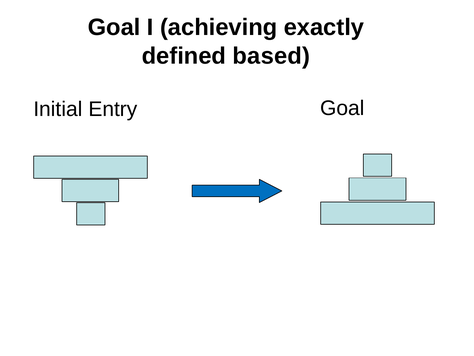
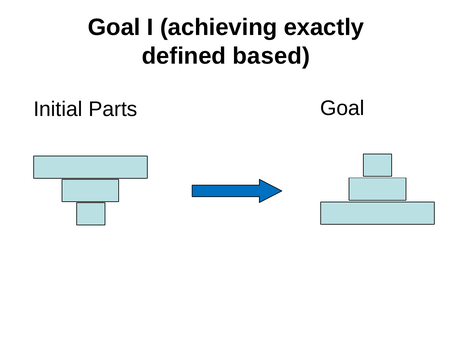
Entry: Entry -> Parts
